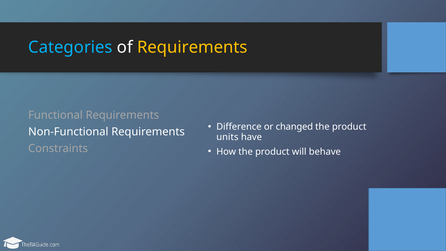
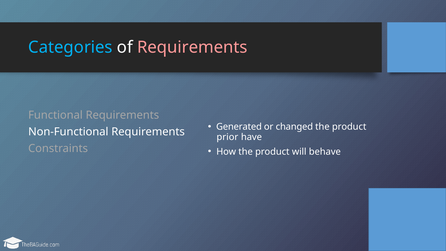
Requirements at (192, 47) colour: yellow -> pink
Difference: Difference -> Generated
units: units -> prior
